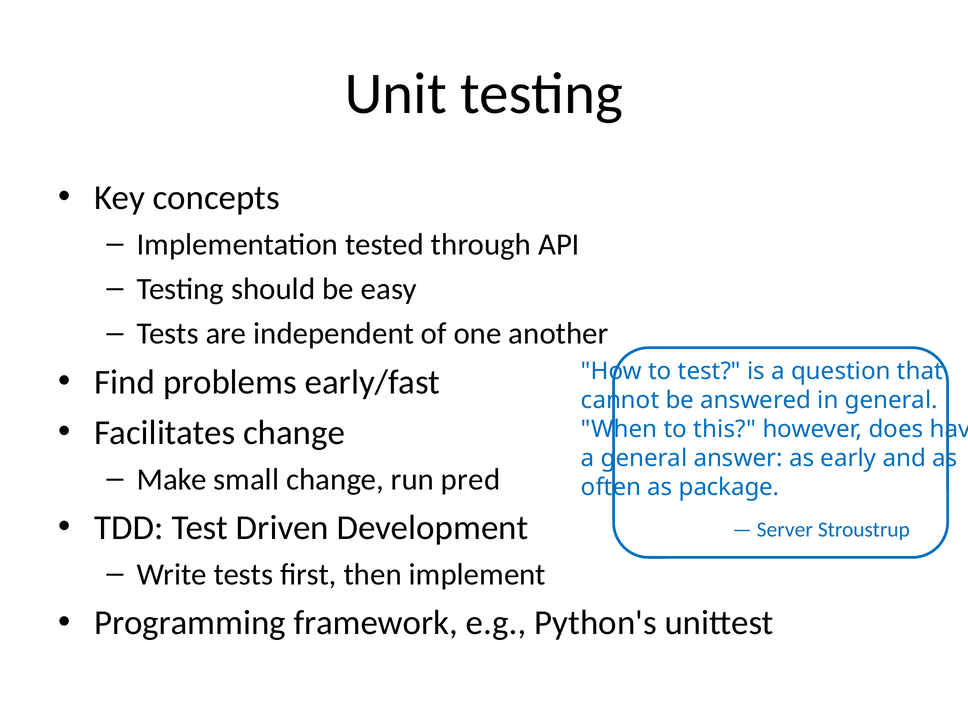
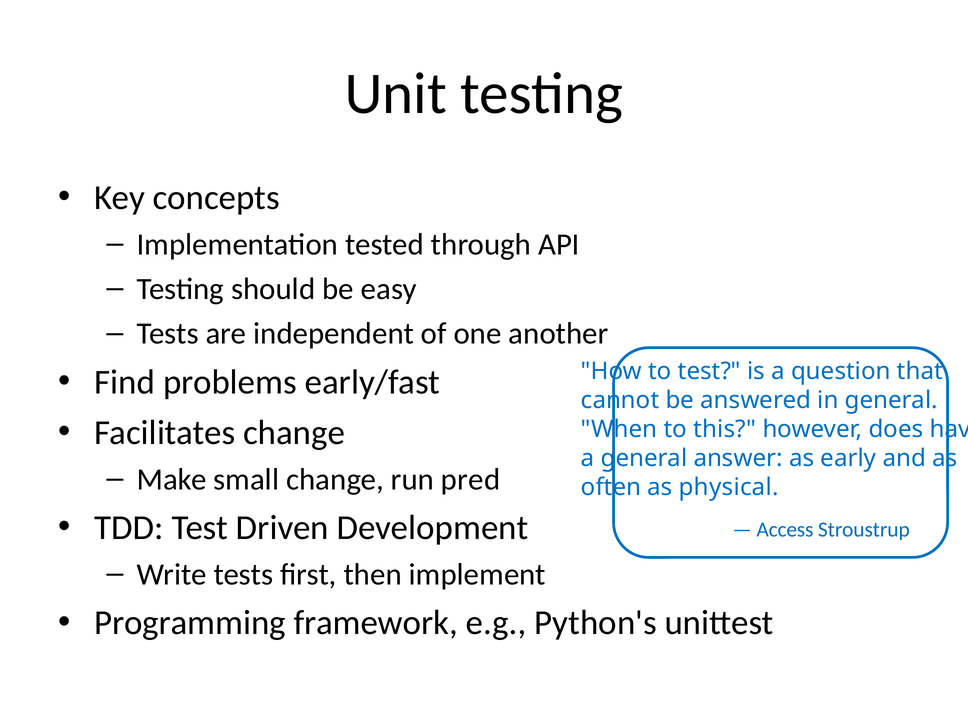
package: package -> physical
Server: Server -> Access
